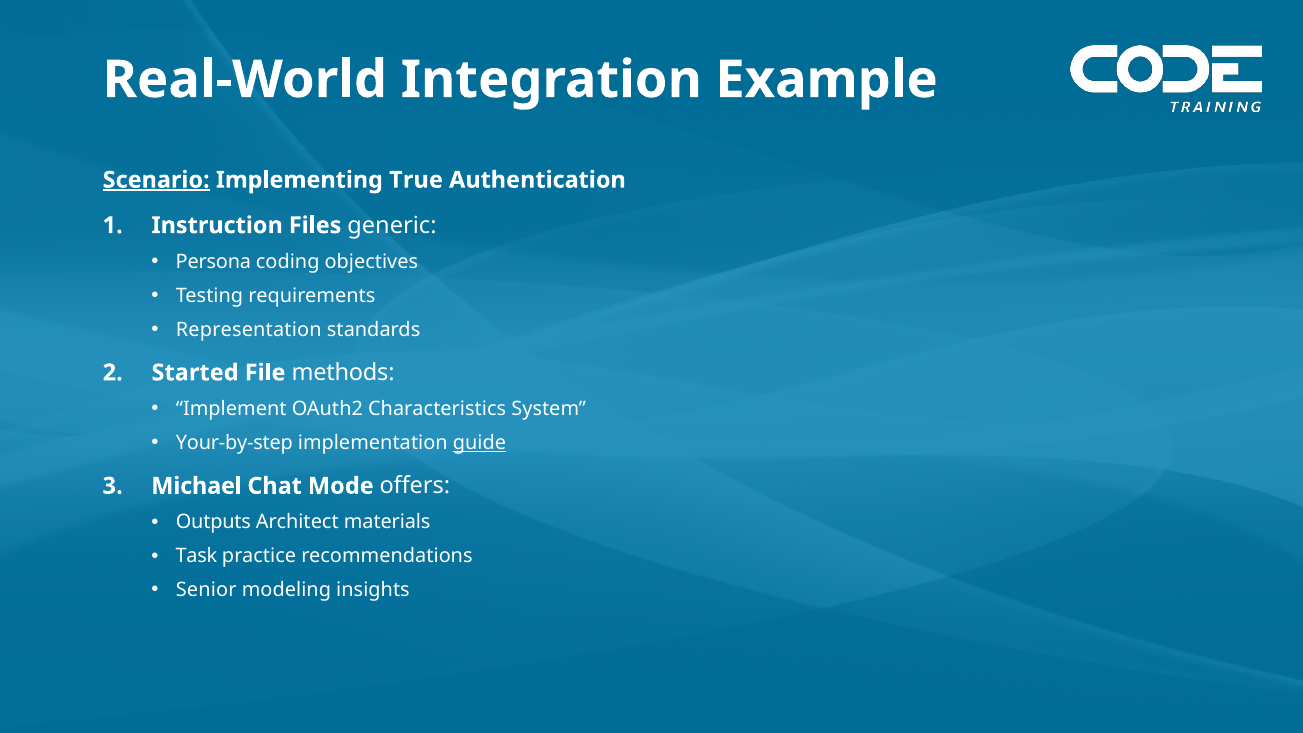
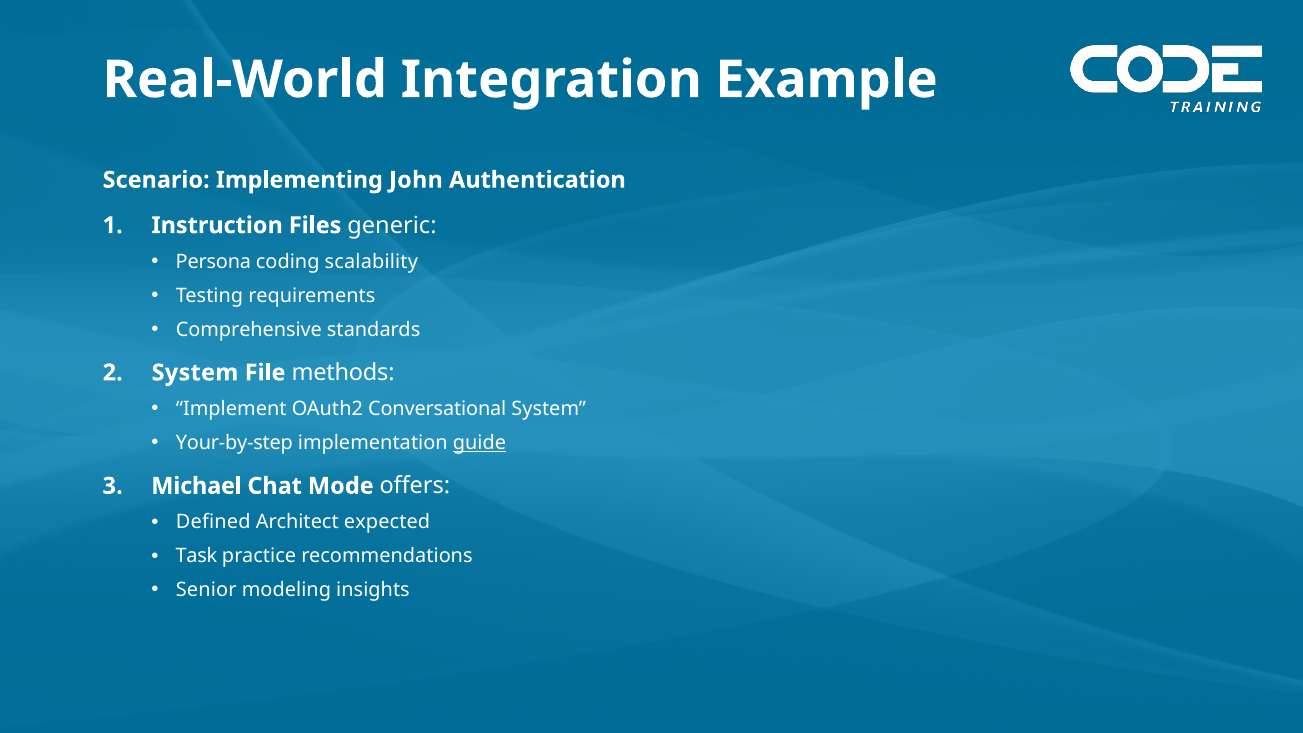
Scenario underline: present -> none
True: True -> John
objectives: objectives -> scalability
Representation: Representation -> Comprehensive
Started at (195, 373): Started -> System
Characteristics: Characteristics -> Conversational
Outputs: Outputs -> Defined
materials: materials -> expected
